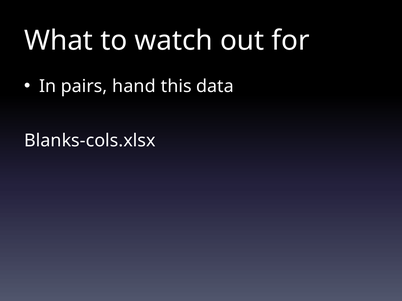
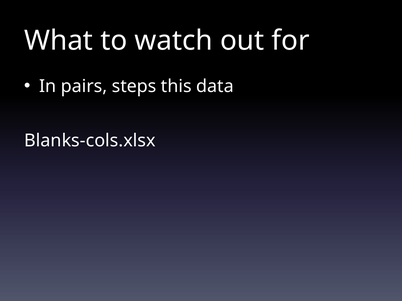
hand: hand -> steps
